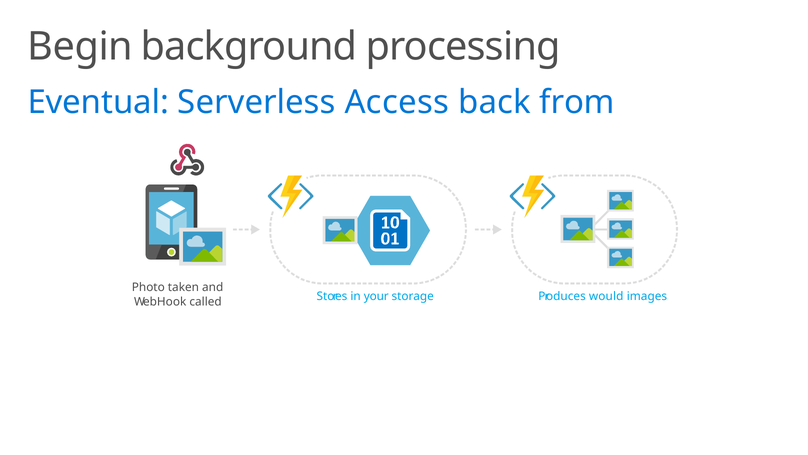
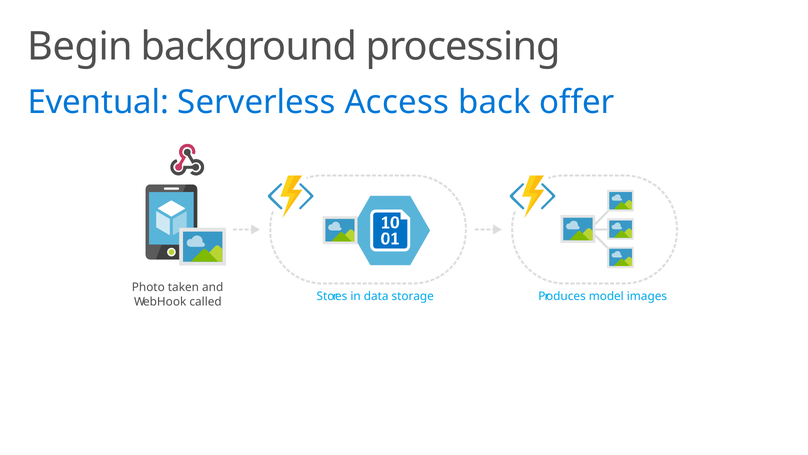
from: from -> offer
your: your -> data
would: would -> model
